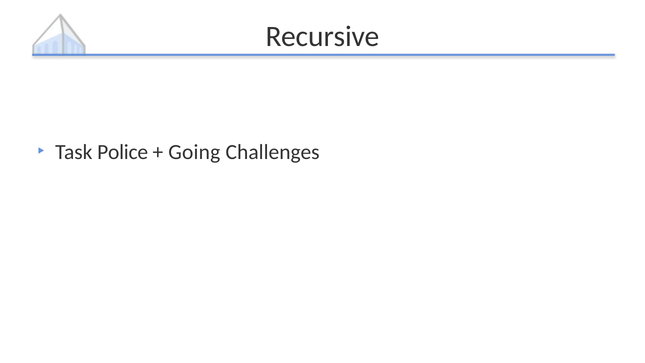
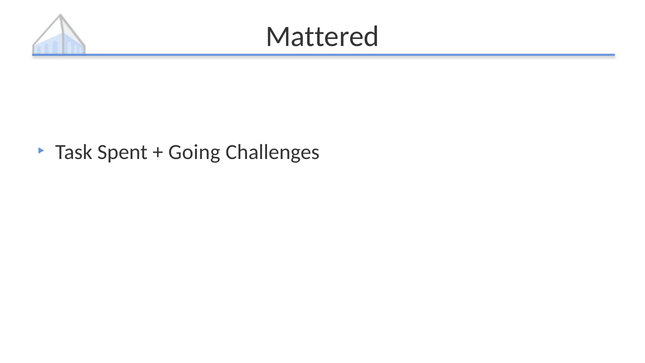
Recursive at (323, 37): Recursive -> Mattered
Police: Police -> Spent
